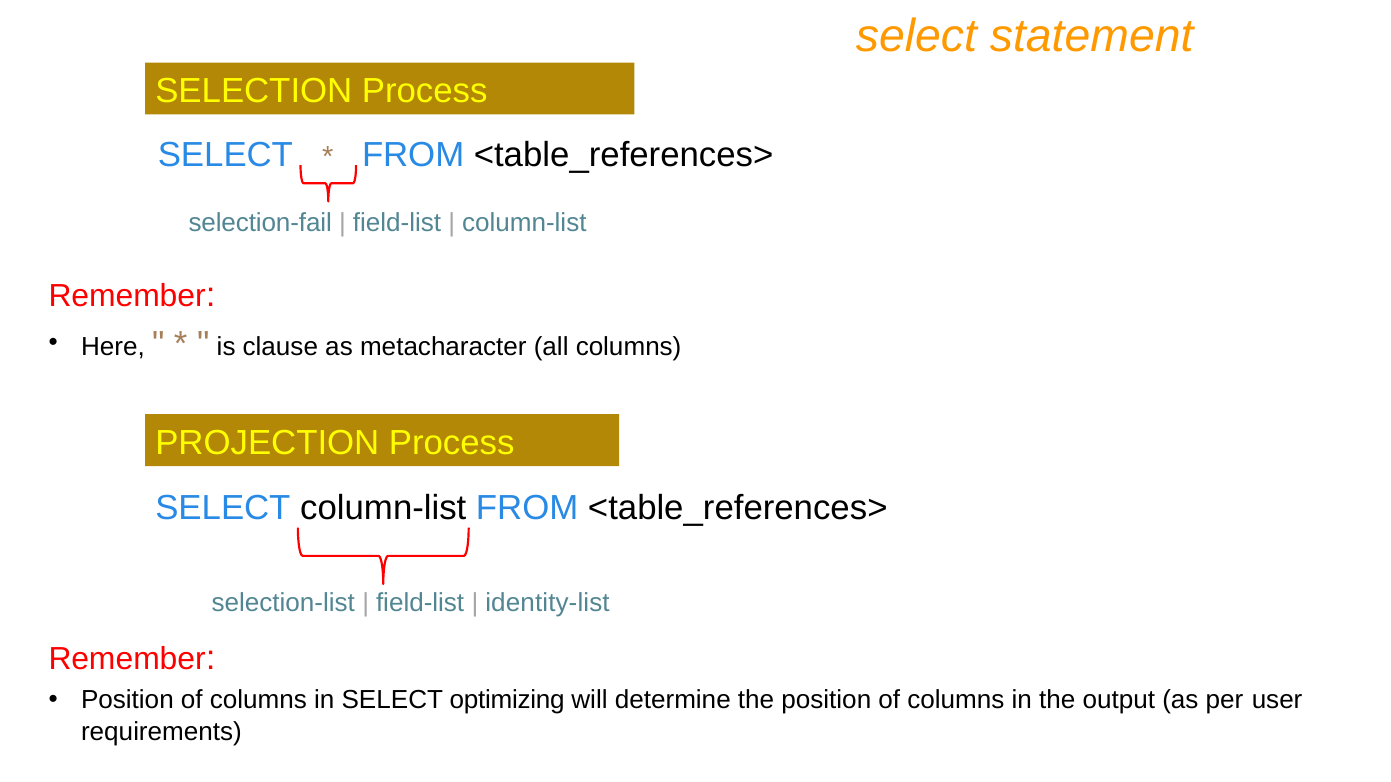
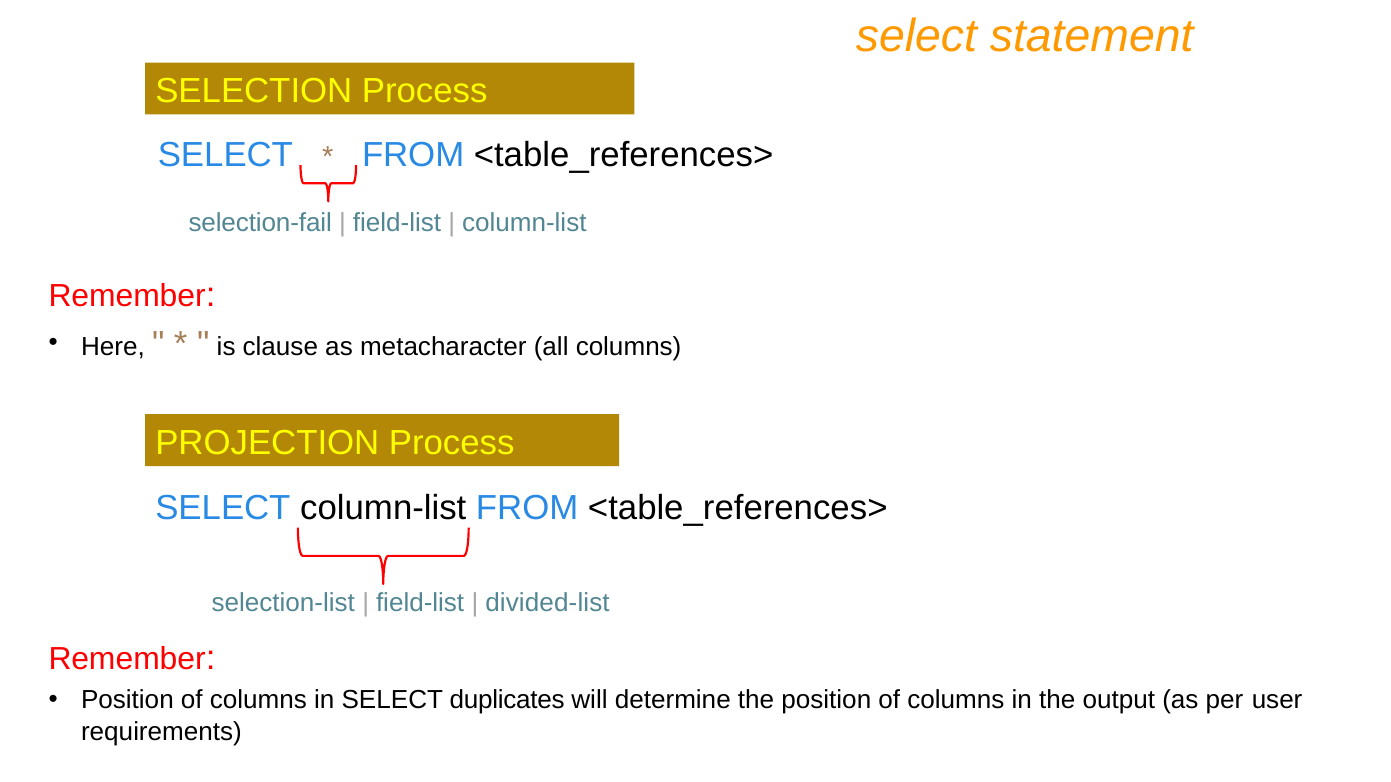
identity-list: identity-list -> divided-list
optimizing: optimizing -> duplicates
